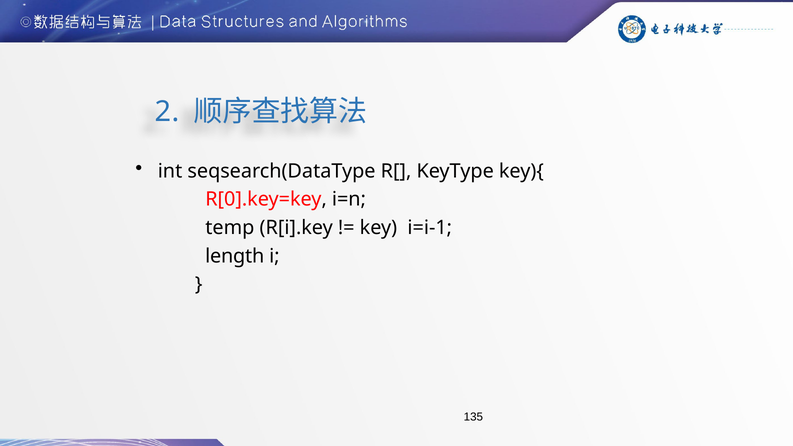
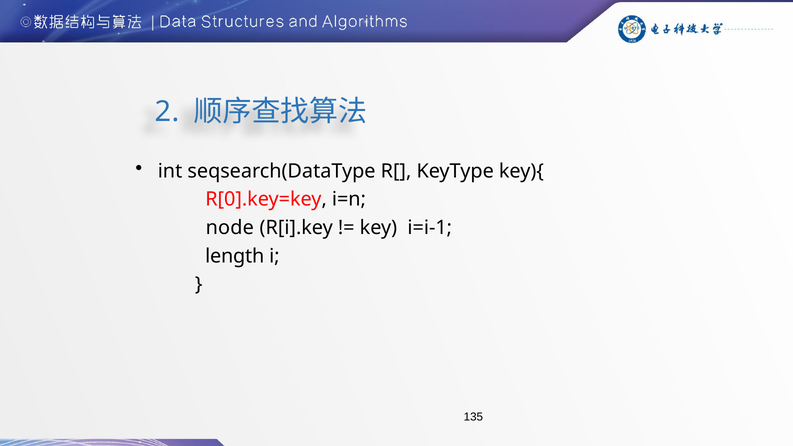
temp: temp -> node
